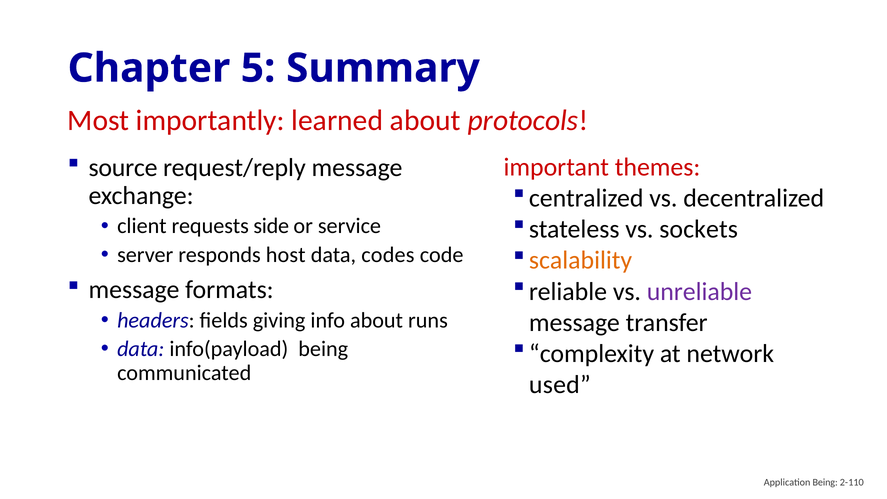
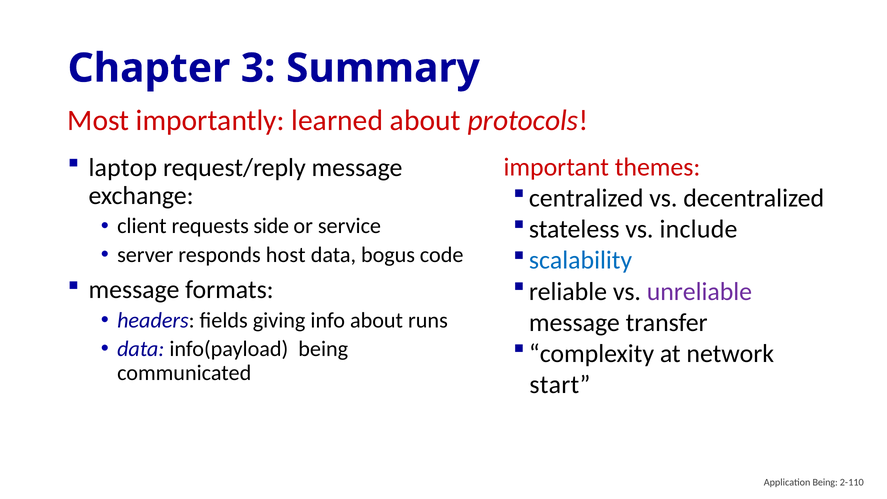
5: 5 -> 3
source: source -> laptop
sockets: sockets -> include
codes: codes -> bogus
scalability colour: orange -> blue
used: used -> start
